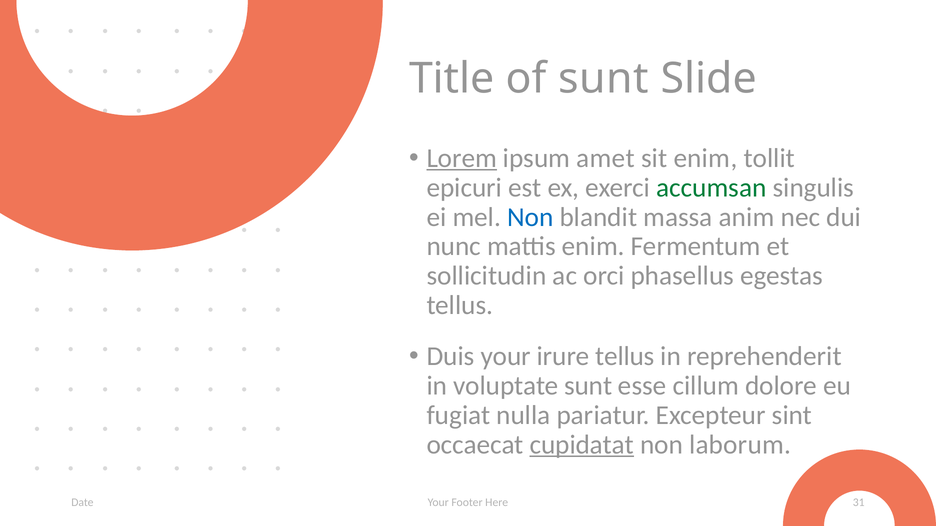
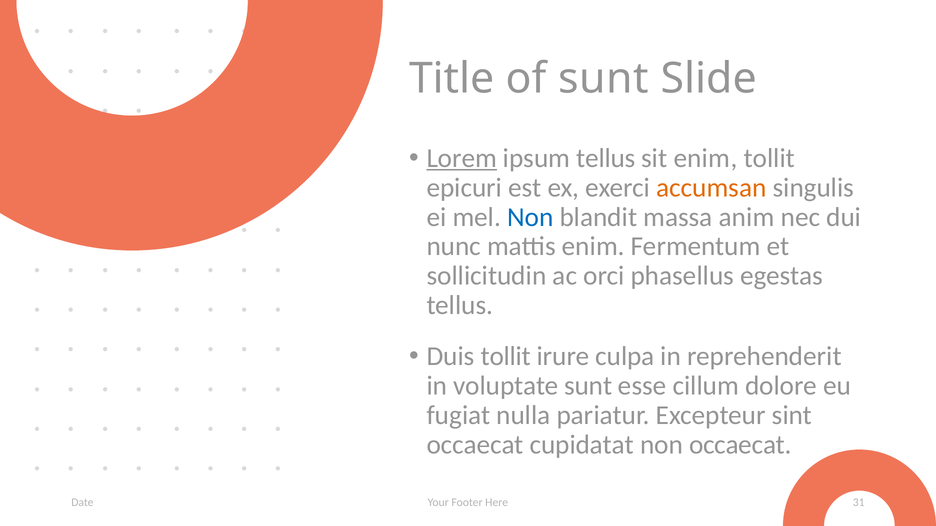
ipsum amet: amet -> tellus
accumsan colour: green -> orange
Duis your: your -> tollit
irure tellus: tellus -> culpa
cupidatat underline: present -> none
non laborum: laborum -> occaecat
